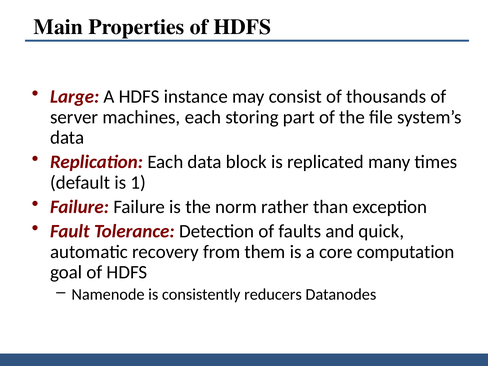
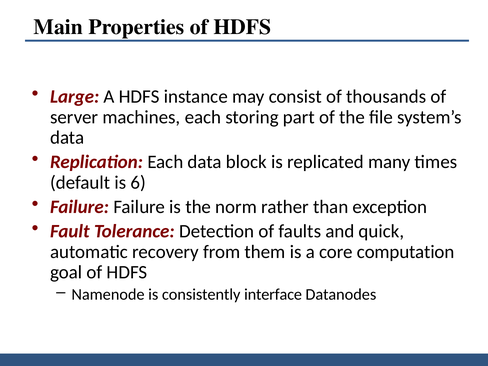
1: 1 -> 6
reducers: reducers -> interface
